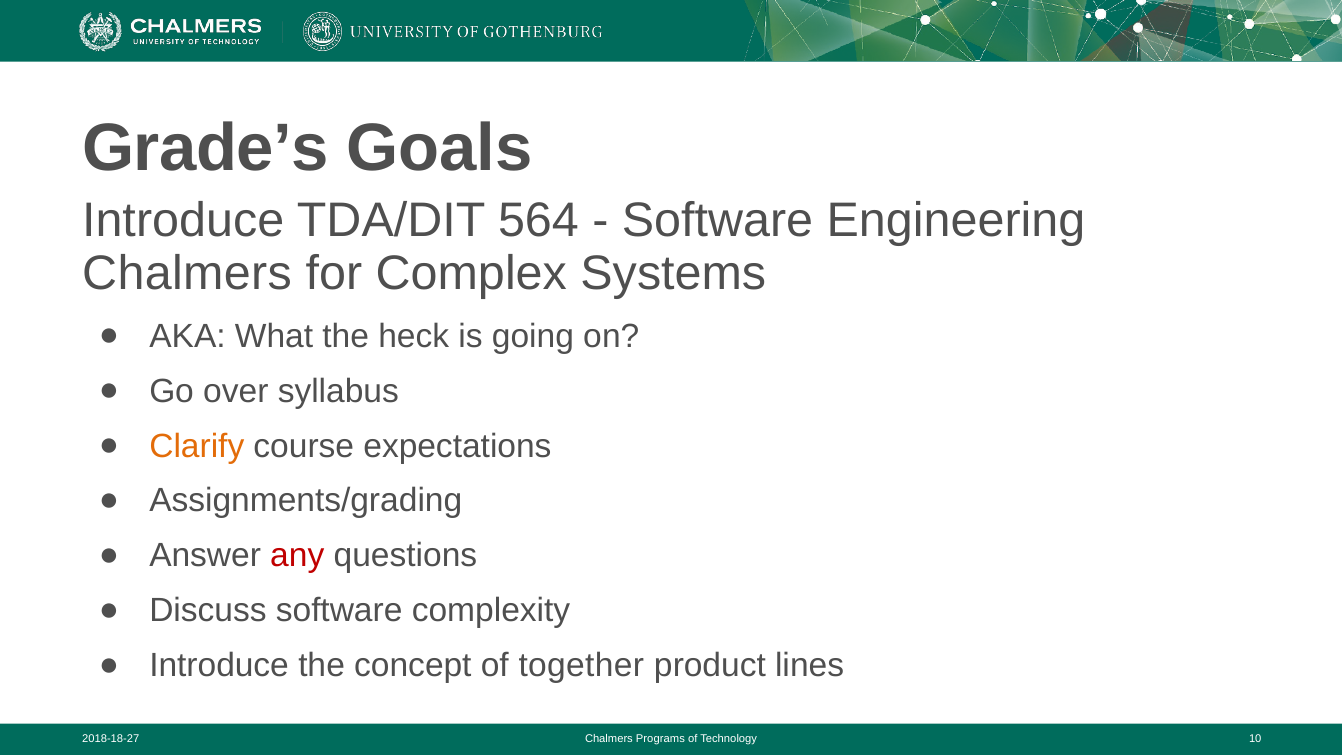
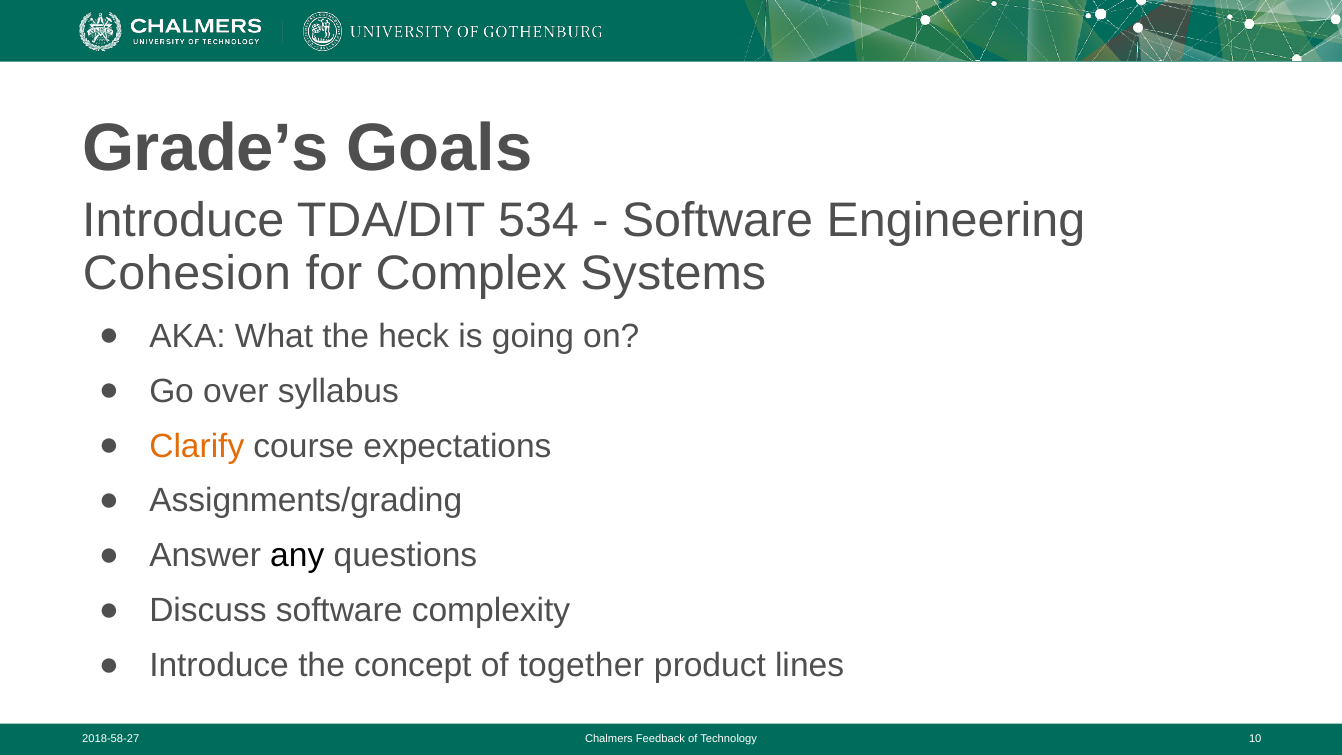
564: 564 -> 534
Chalmers at (187, 273): Chalmers -> Cohesion
any colour: red -> black
2018-18-27: 2018-18-27 -> 2018-58-27
Programs: Programs -> Feedback
